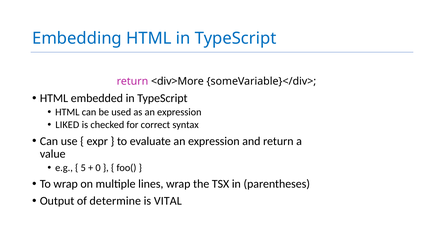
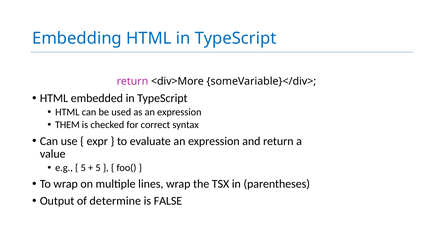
LIKED: LIKED -> THEM
0 at (98, 168): 0 -> 5
VITAL: VITAL -> FALSE
